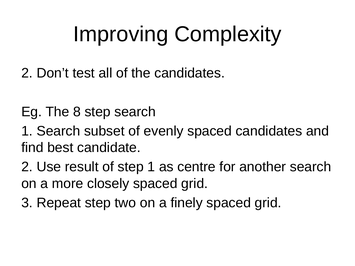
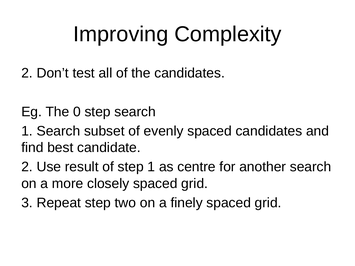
8: 8 -> 0
